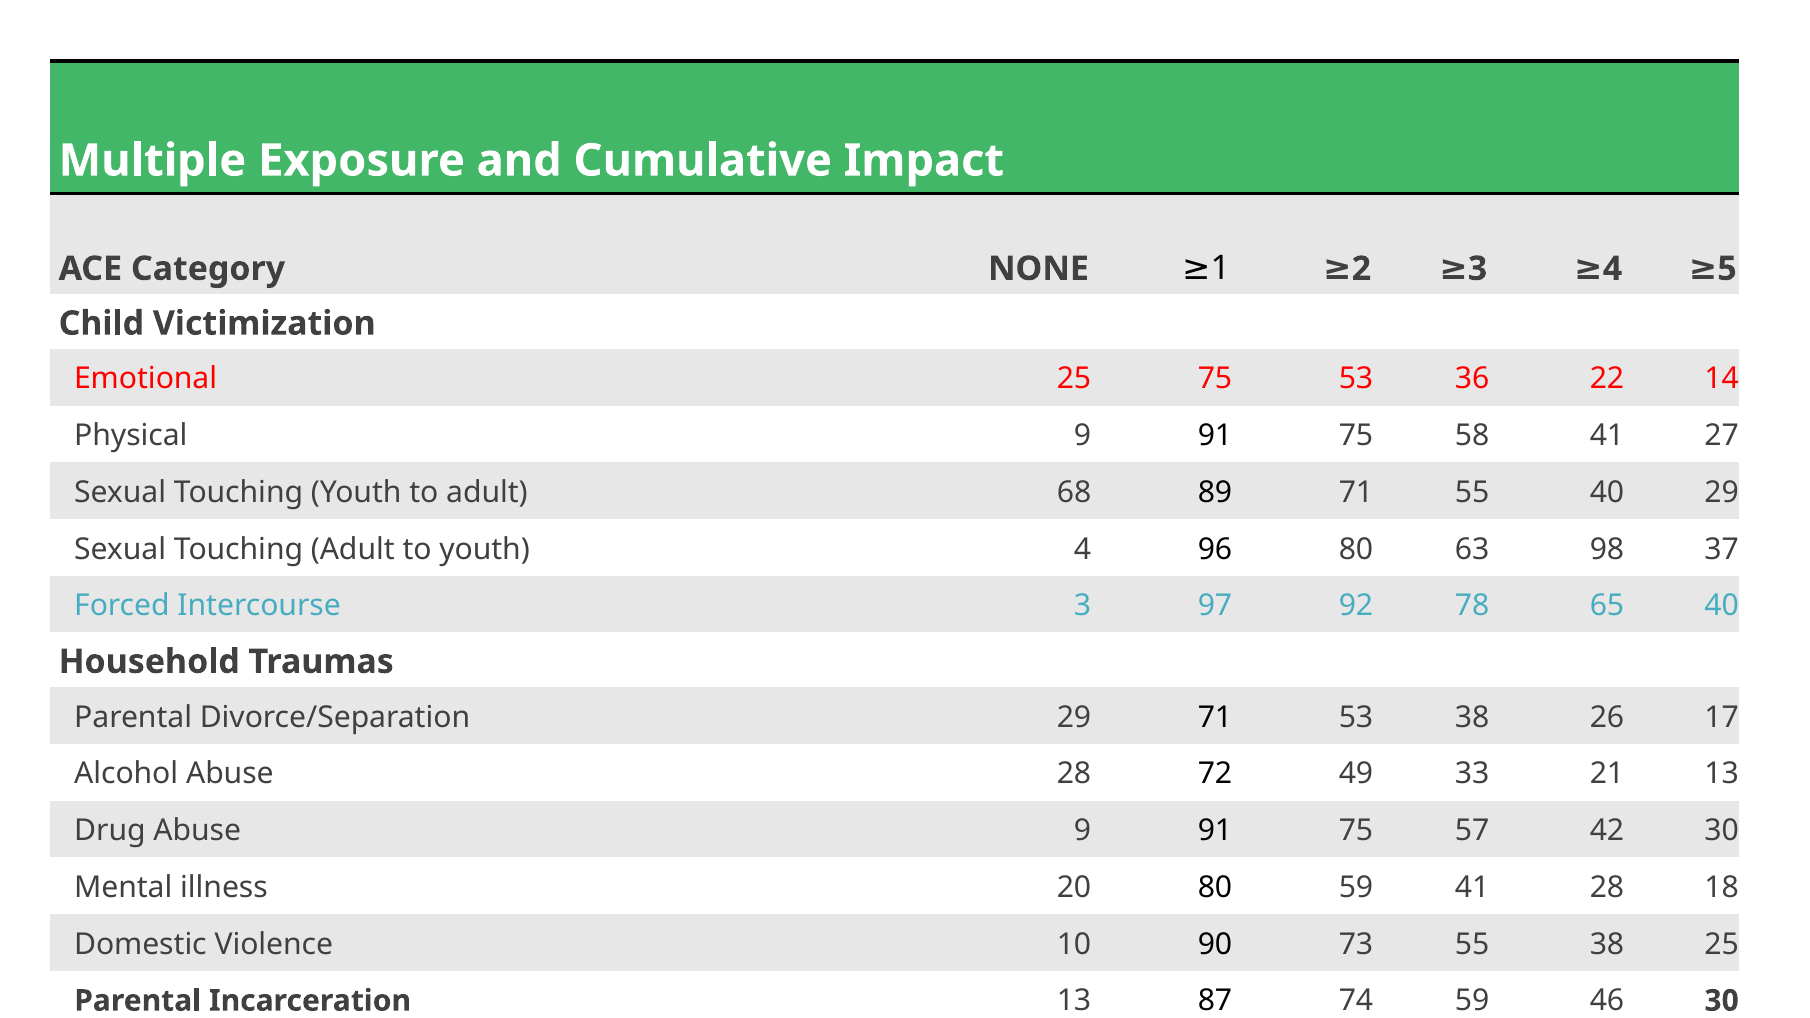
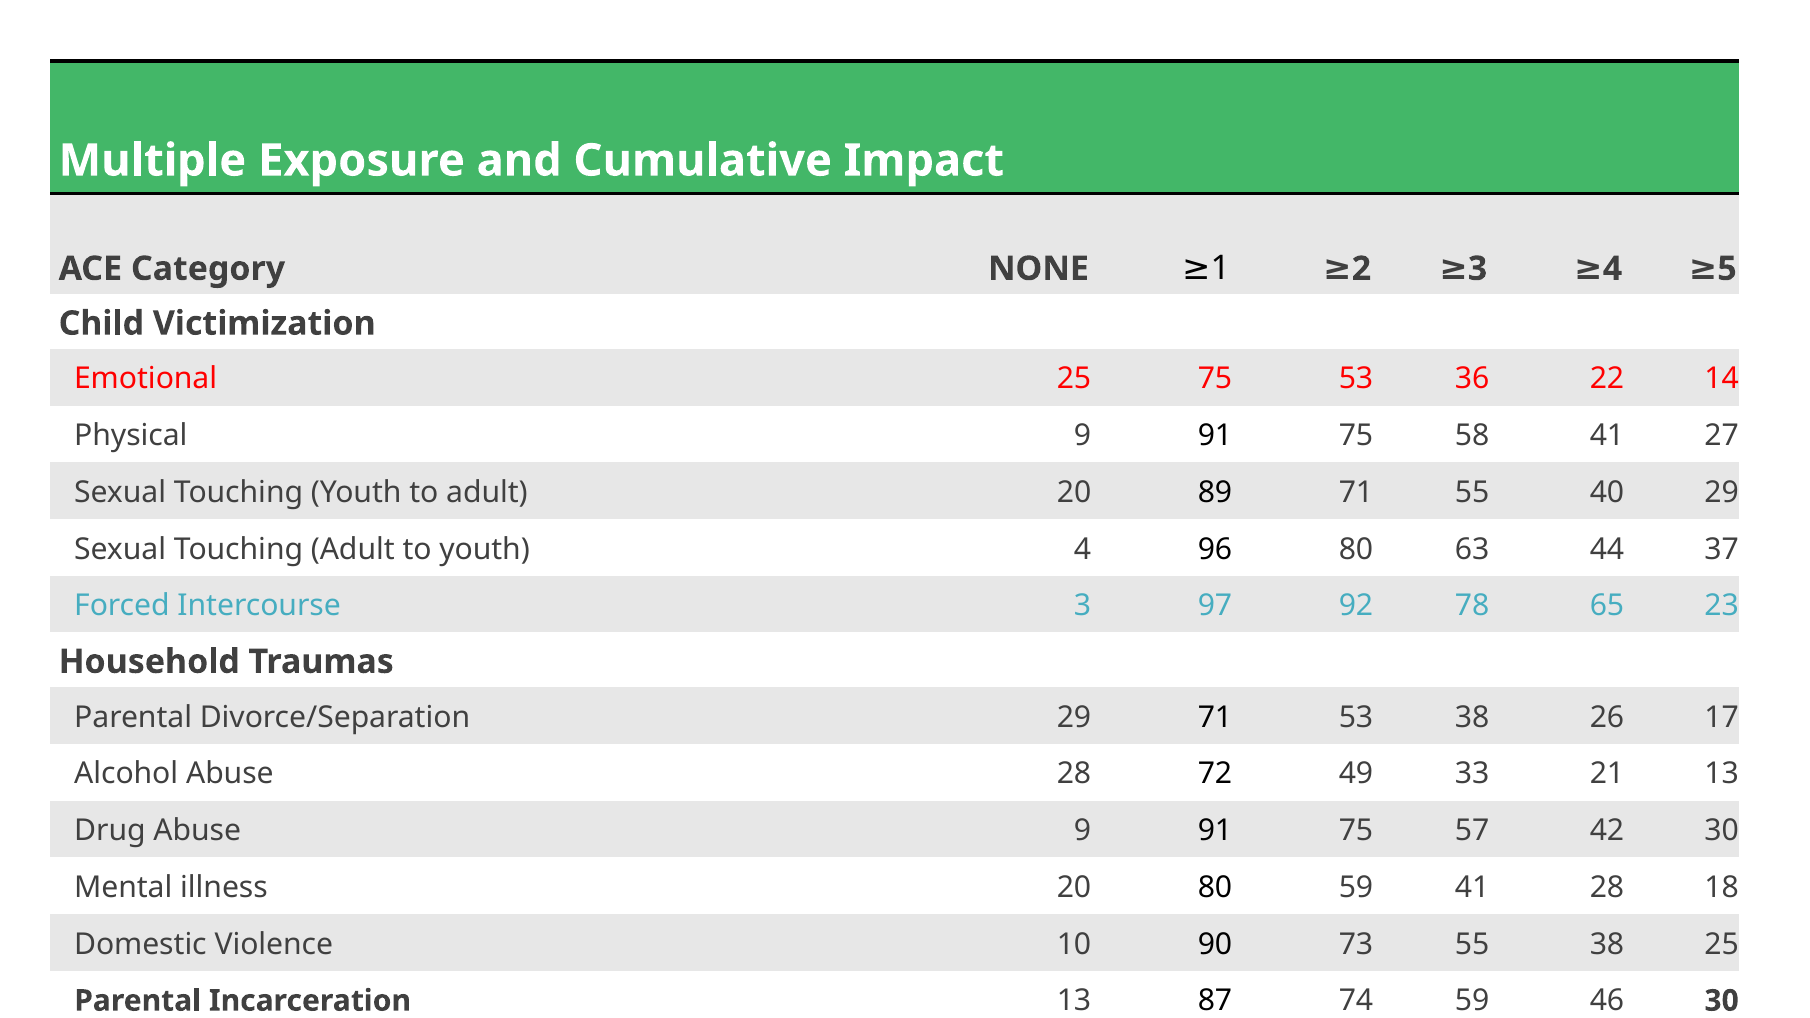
adult 68: 68 -> 20
98: 98 -> 44
65 40: 40 -> 23
